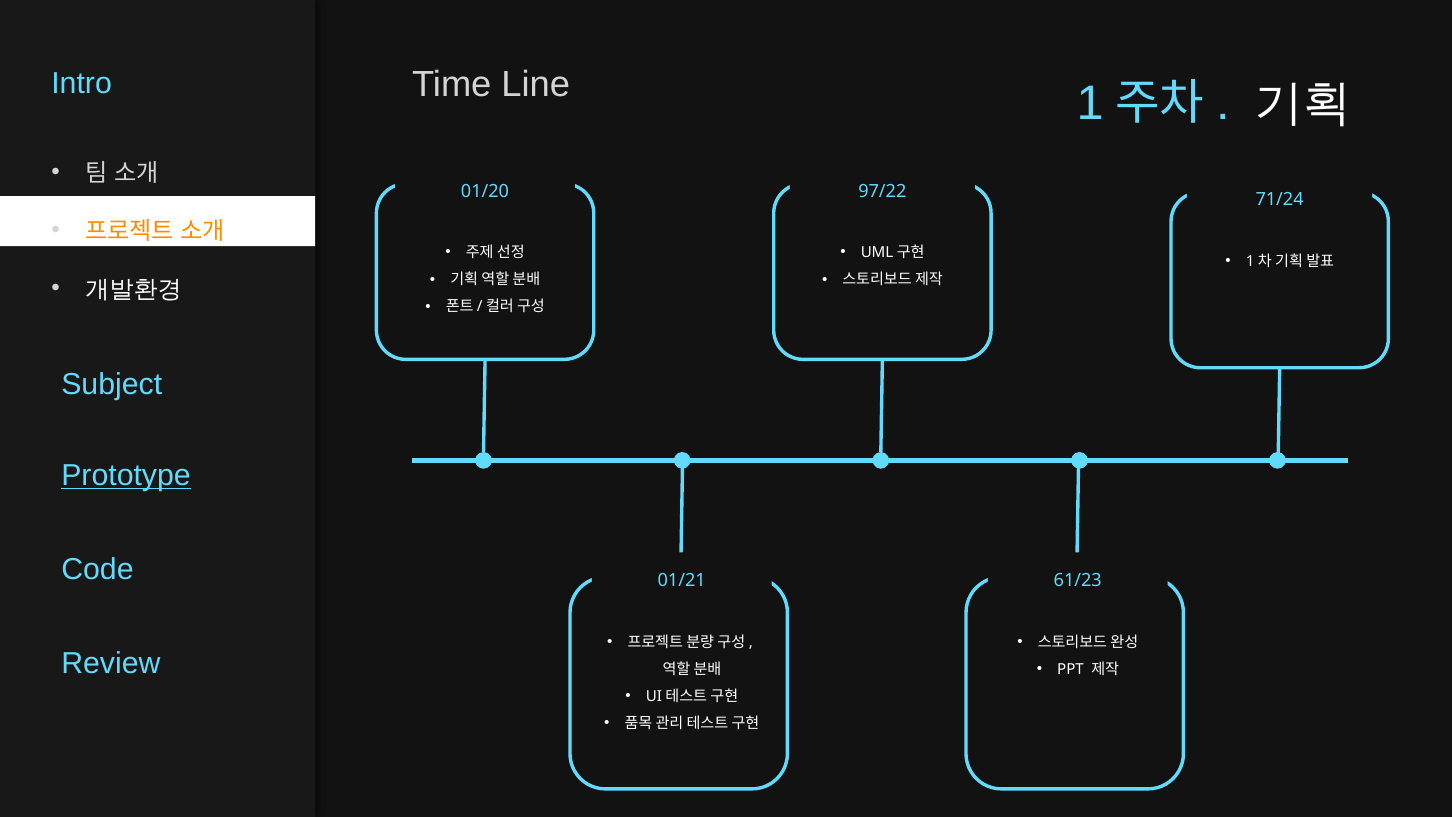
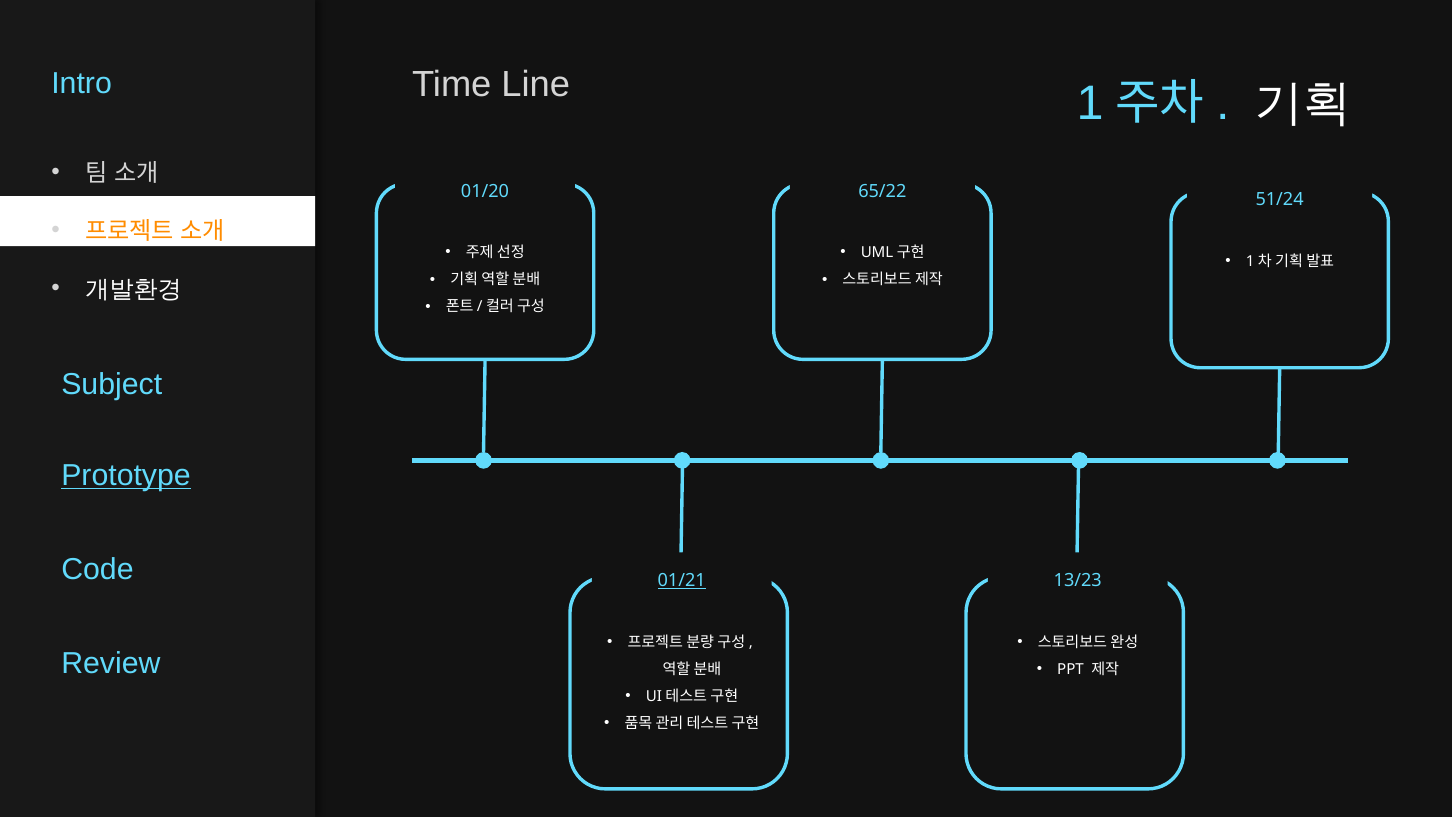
97/22: 97/22 -> 65/22
71/24: 71/24 -> 51/24
01/21 underline: none -> present
61/23: 61/23 -> 13/23
